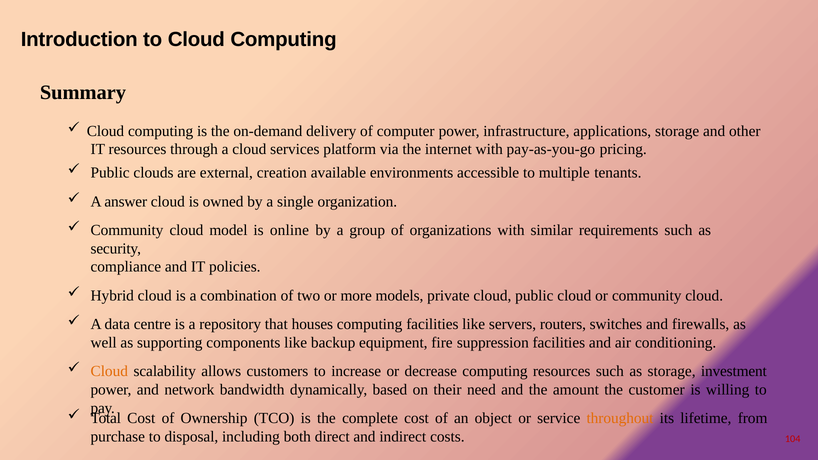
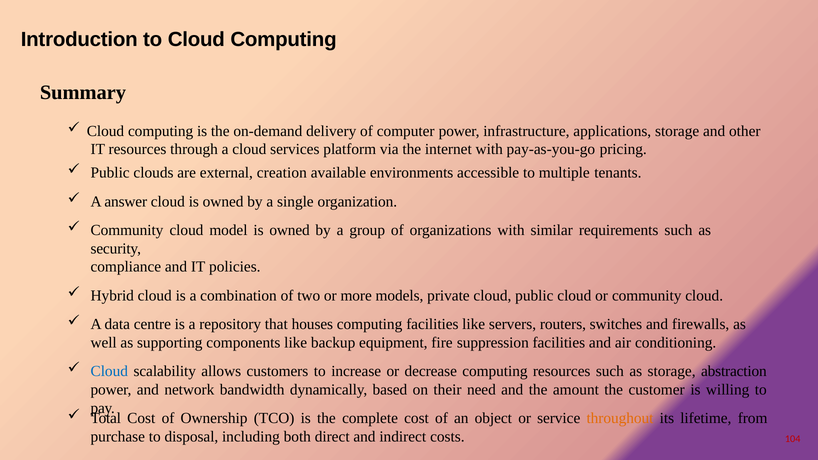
model is online: online -> owned
Cloud at (109, 371) colour: orange -> blue
investment: investment -> abstraction
